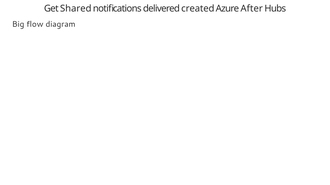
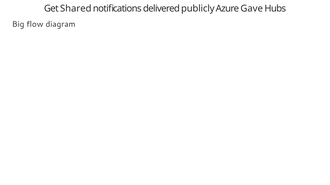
created: created -> publicly
After: After -> Gave
